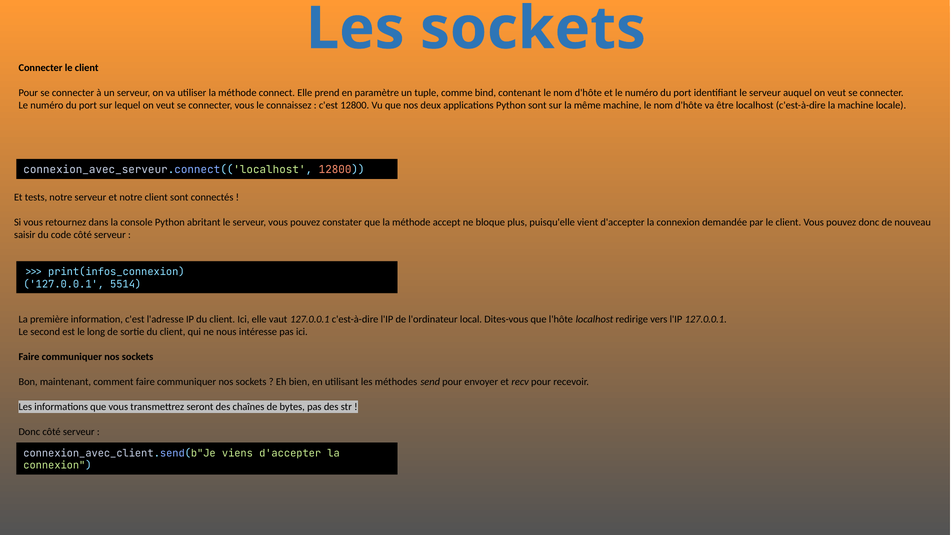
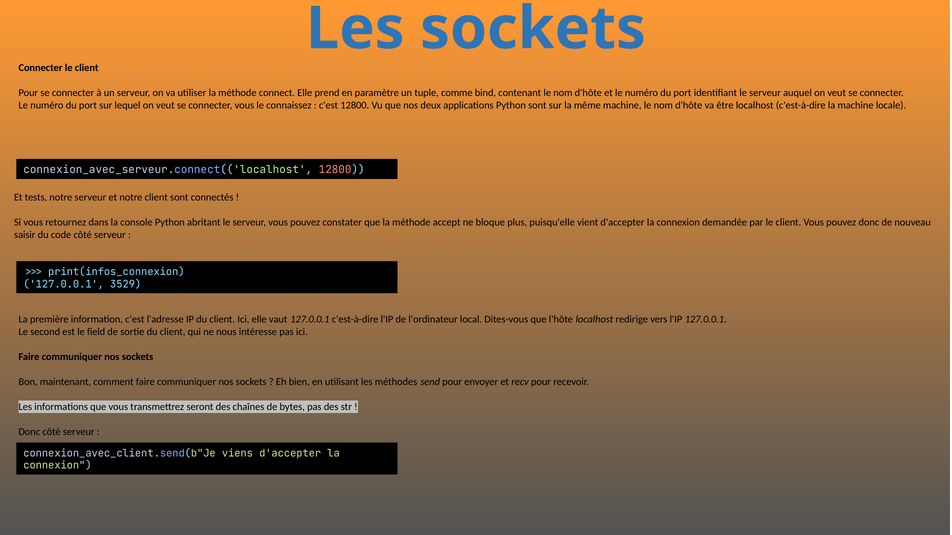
5514: 5514 -> 3529
long: long -> field
